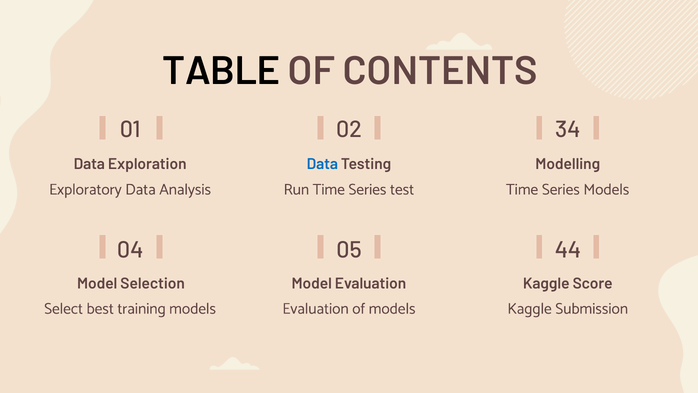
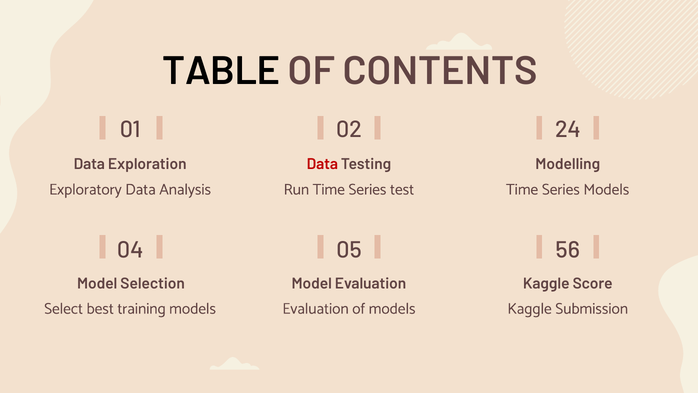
34: 34 -> 24
Data at (322, 164) colour: blue -> red
44: 44 -> 56
